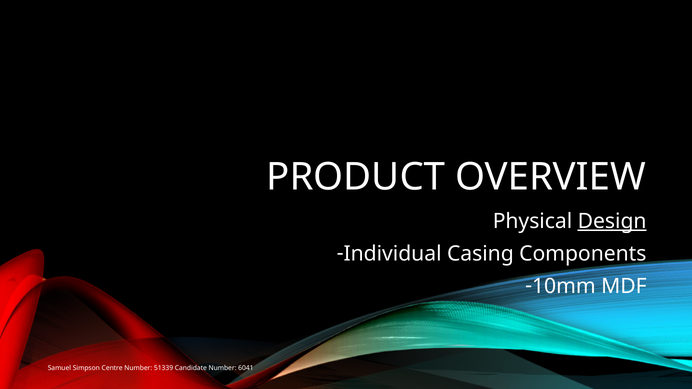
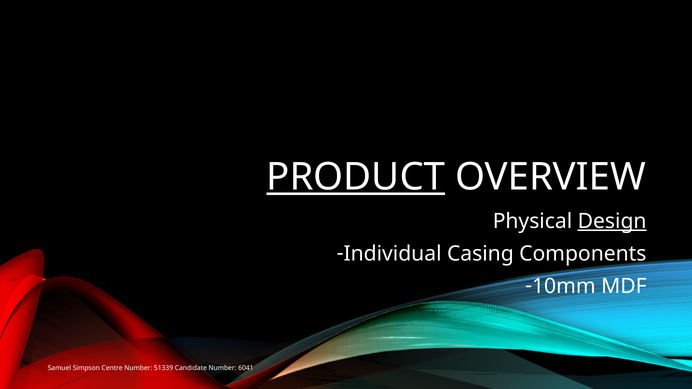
PRODUCT underline: none -> present
